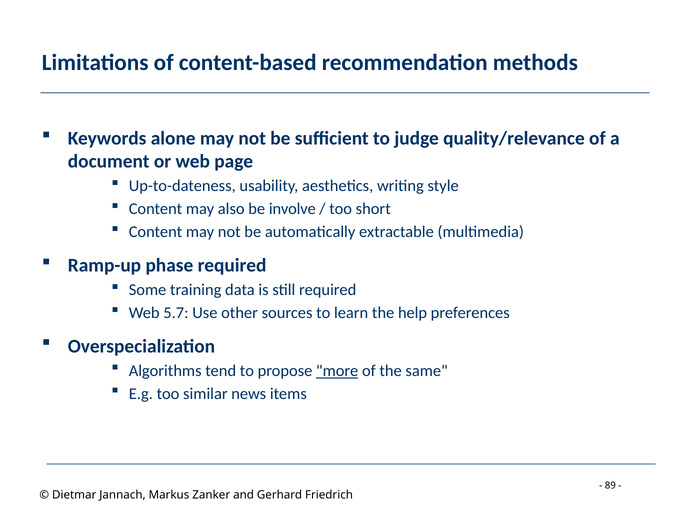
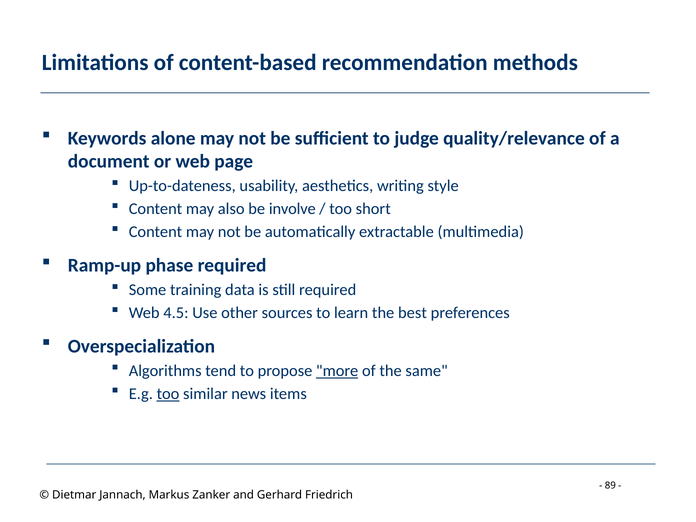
5.7: 5.7 -> 4.5
help: help -> best
too at (168, 394) underline: none -> present
